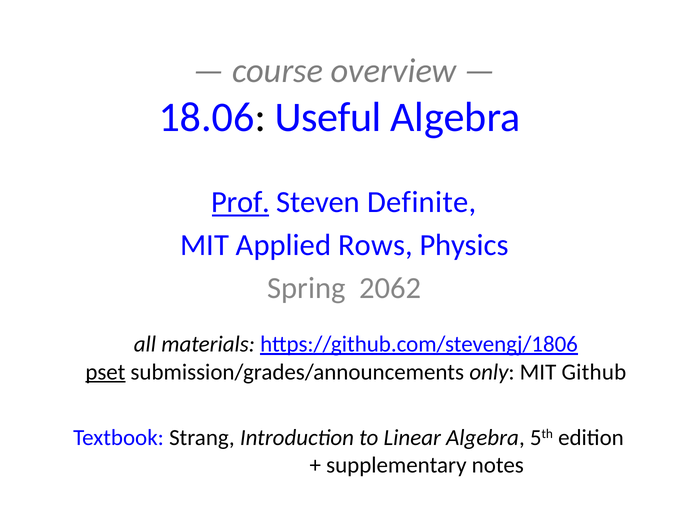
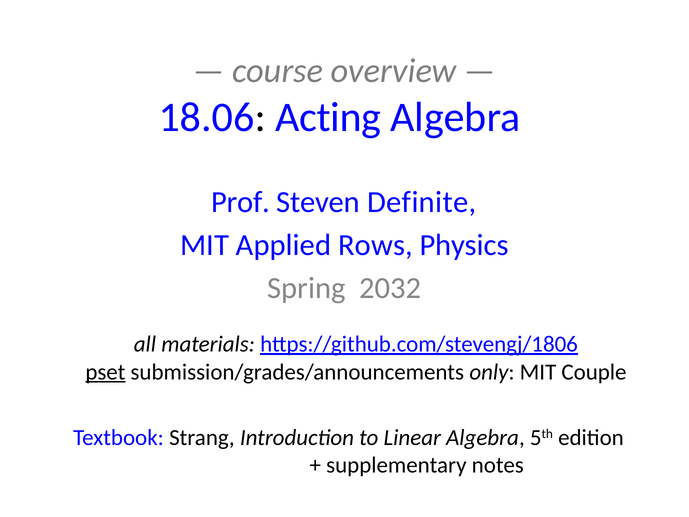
Useful: Useful -> Acting
Prof underline: present -> none
2062: 2062 -> 2032
Github: Github -> Couple
